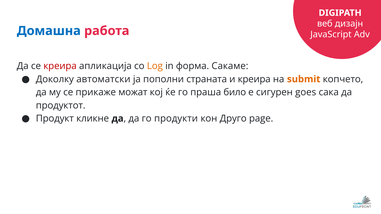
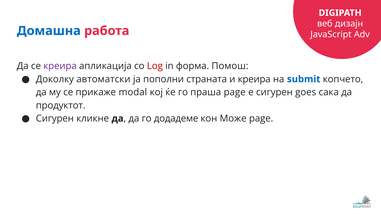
креира at (60, 66) colour: red -> purple
Log colour: orange -> red
Сакаме: Сакаме -> Помош
submit colour: orange -> blue
можат: можат -> modal
праша било: било -> page
Продукт at (55, 119): Продукт -> Сигурен
продукти: продукти -> додадеме
Друго: Друго -> Може
